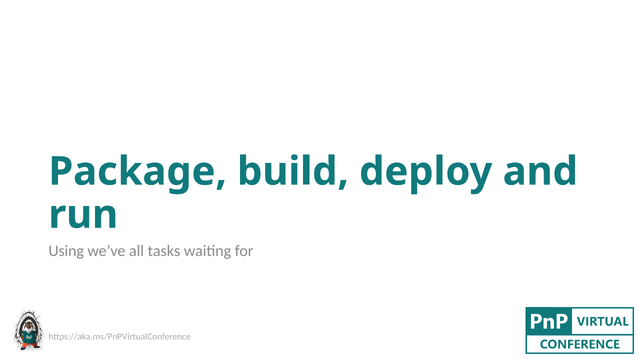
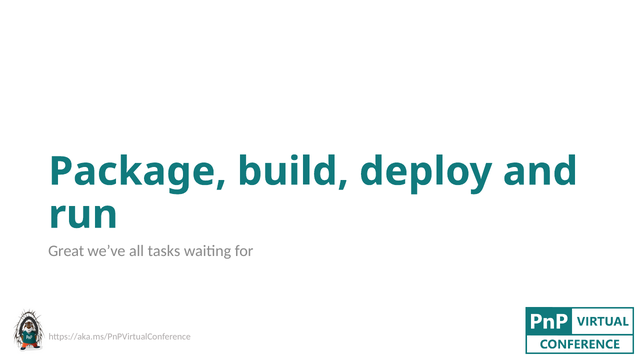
Using: Using -> Great
